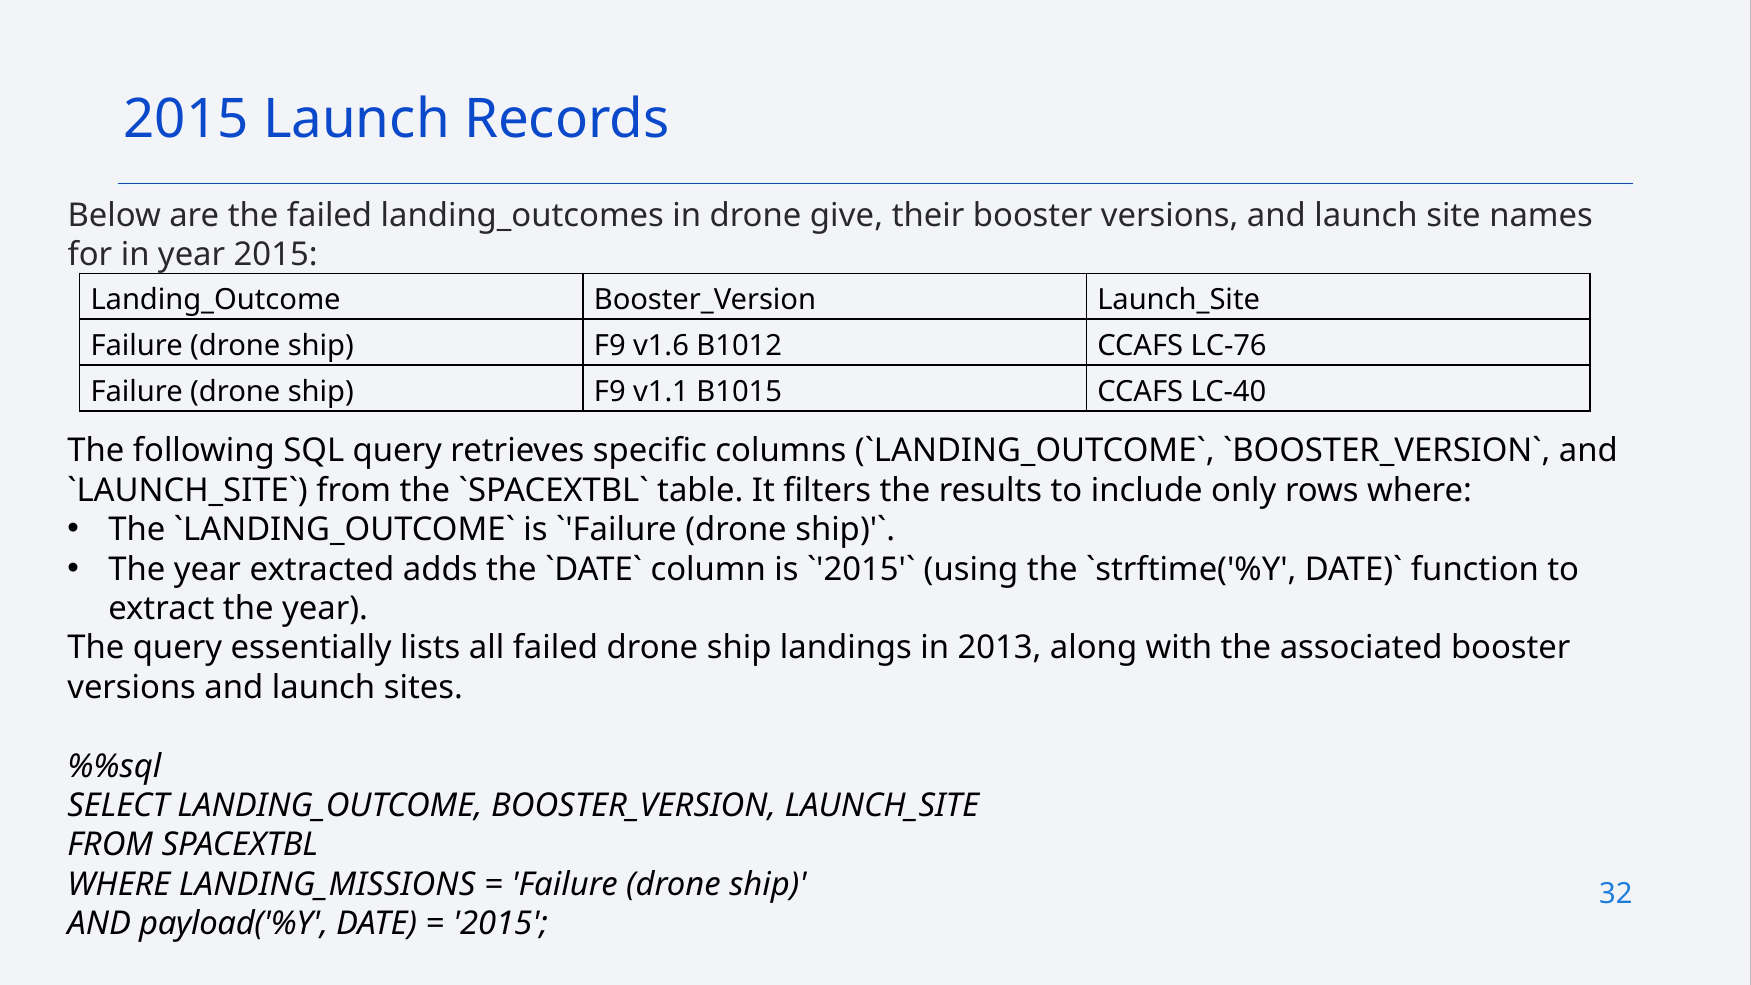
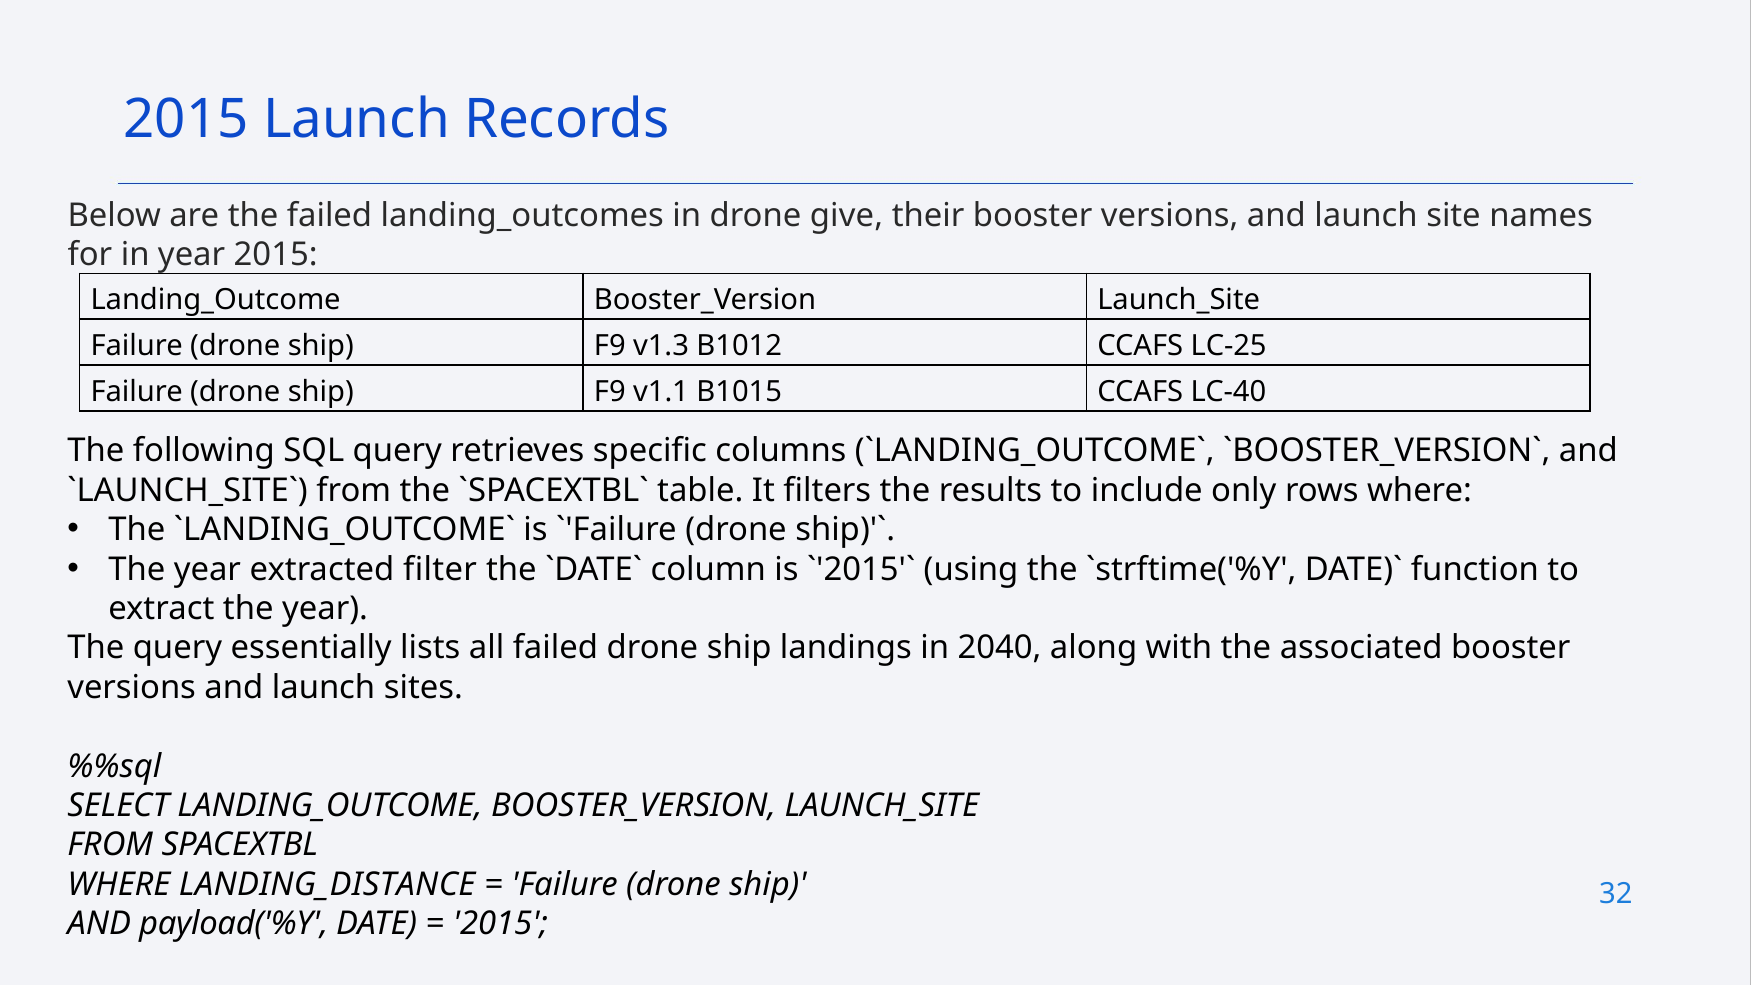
v1.6: v1.6 -> v1.3
LC-76: LC-76 -> LC-25
adds: adds -> filter
2013: 2013 -> 2040
LANDING_MISSIONS: LANDING_MISSIONS -> LANDING_DISTANCE
